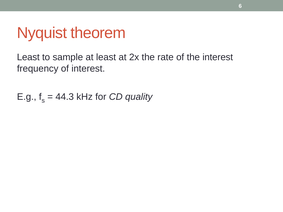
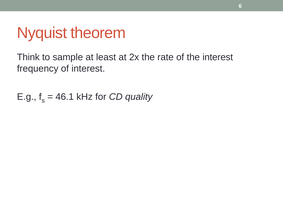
Least at (28, 57): Least -> Think
44.3: 44.3 -> 46.1
